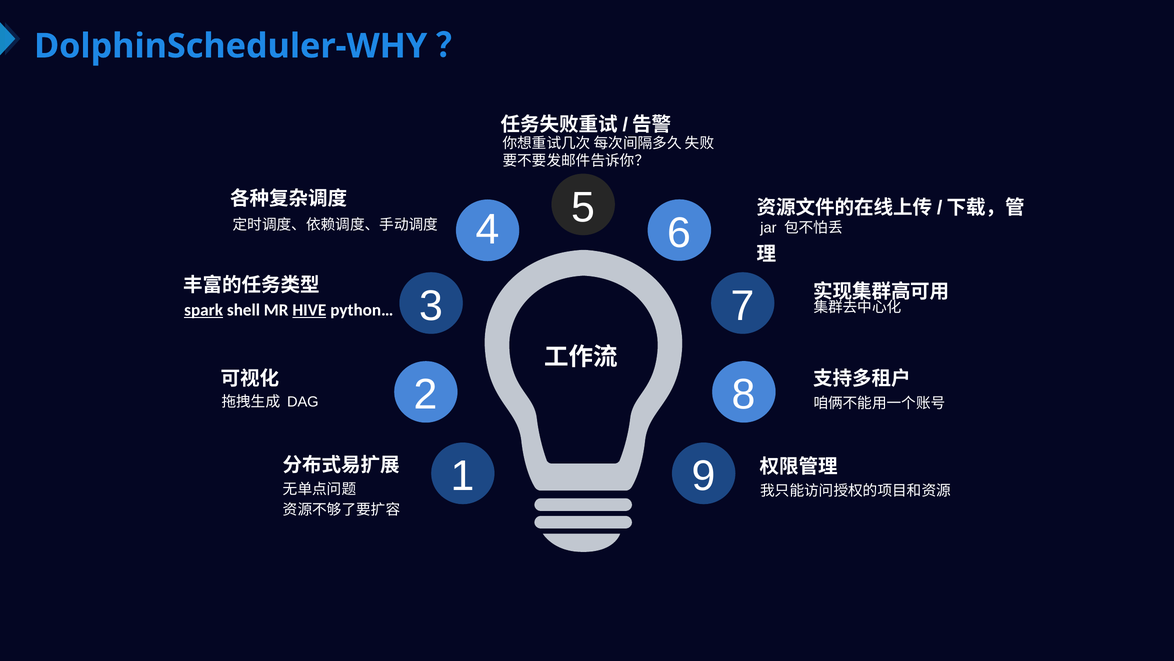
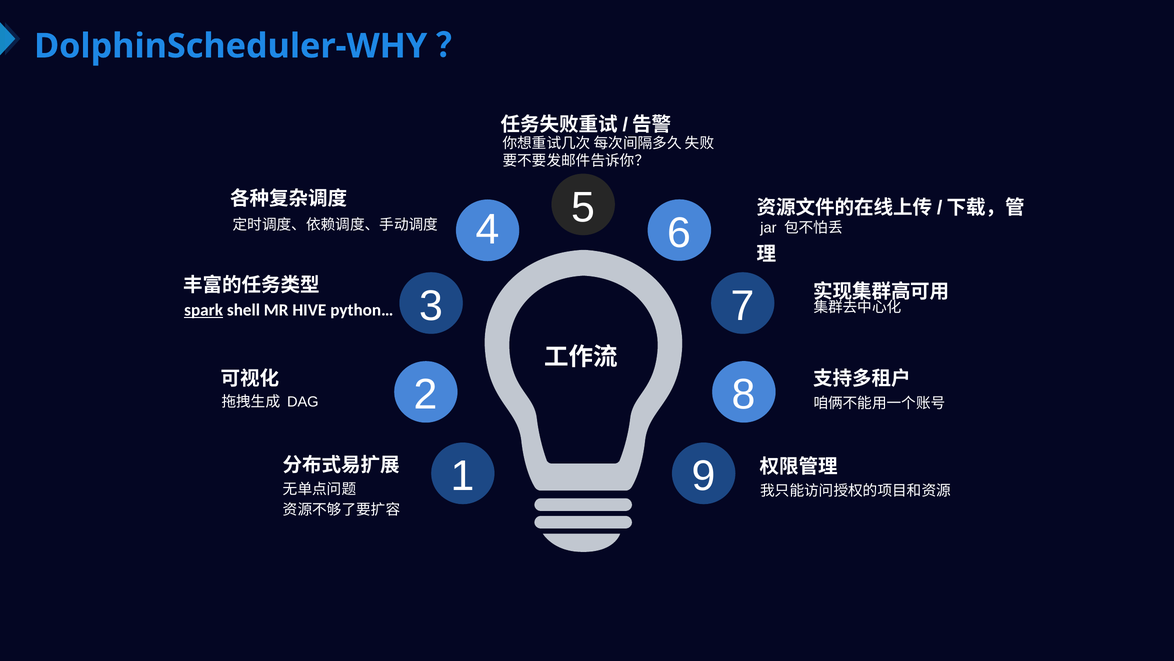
HIVE underline: present -> none
